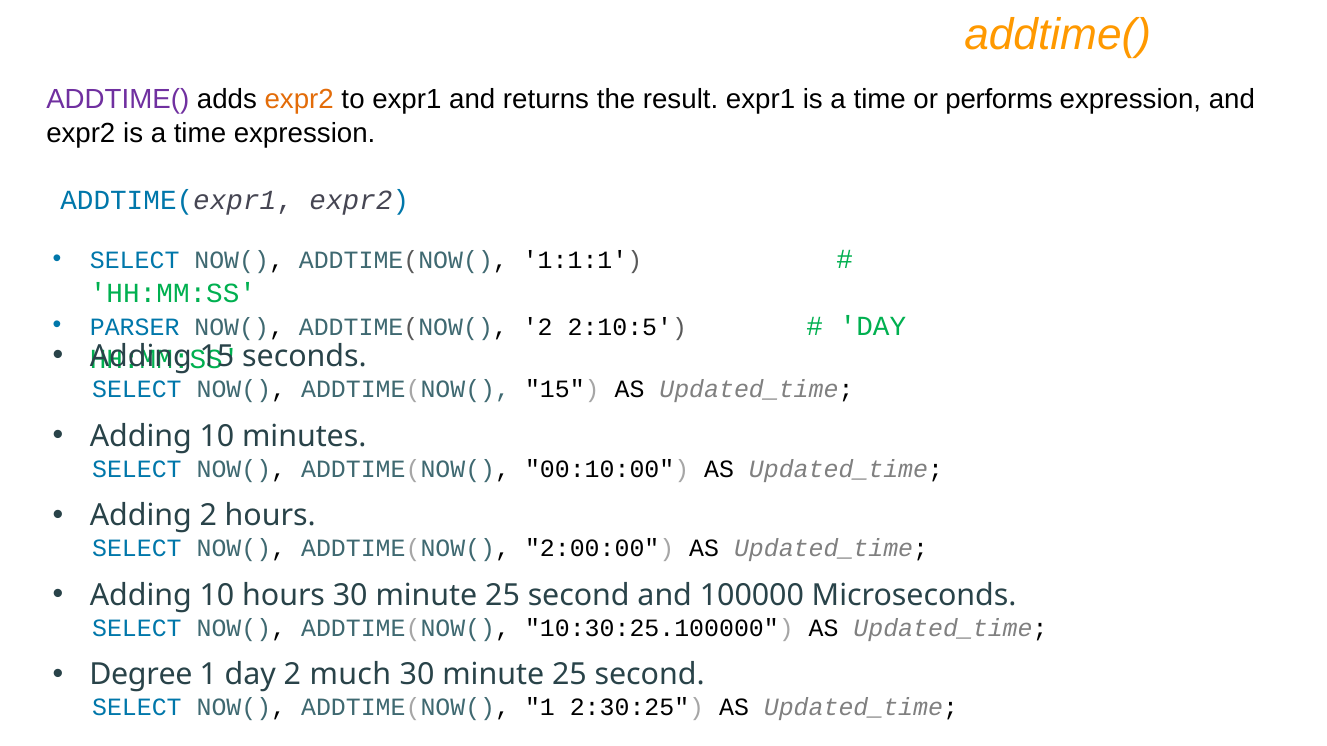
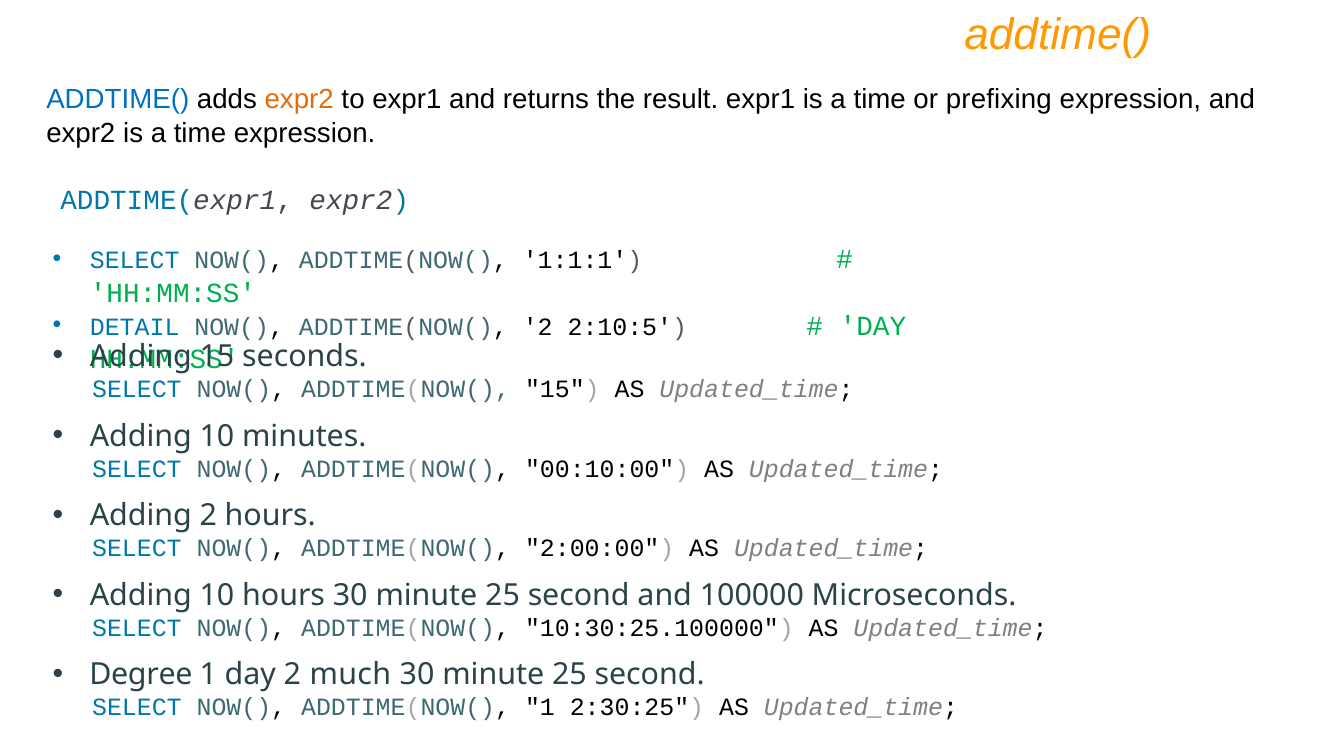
ADDTIME( at (118, 100) colour: purple -> blue
performs: performs -> prefixing
PARSER: PARSER -> DETAIL
